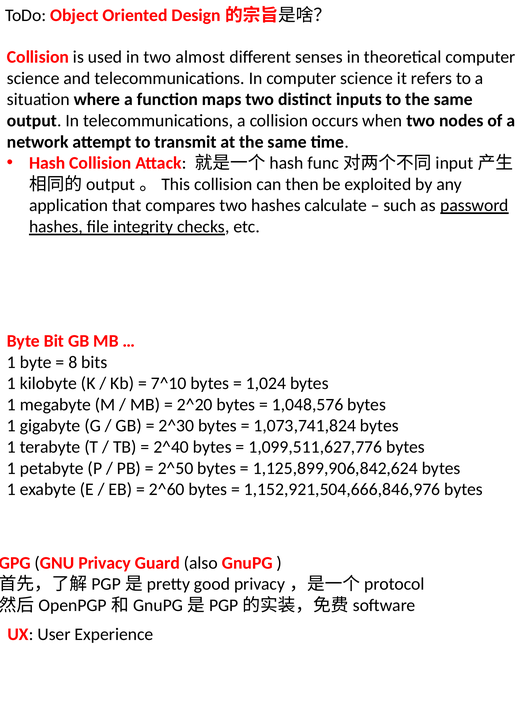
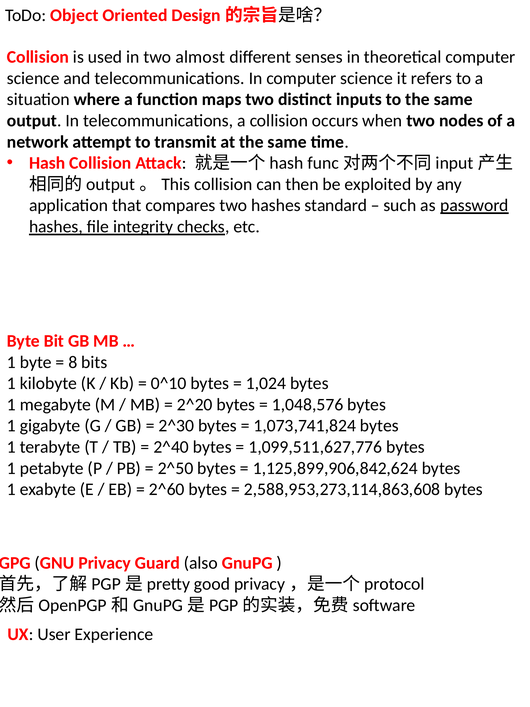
calculate: calculate -> standard
7^10: 7^10 -> 0^10
1,152,921,504,666,846,976: 1,152,921,504,666,846,976 -> 2,588,953,273,114,863,608
